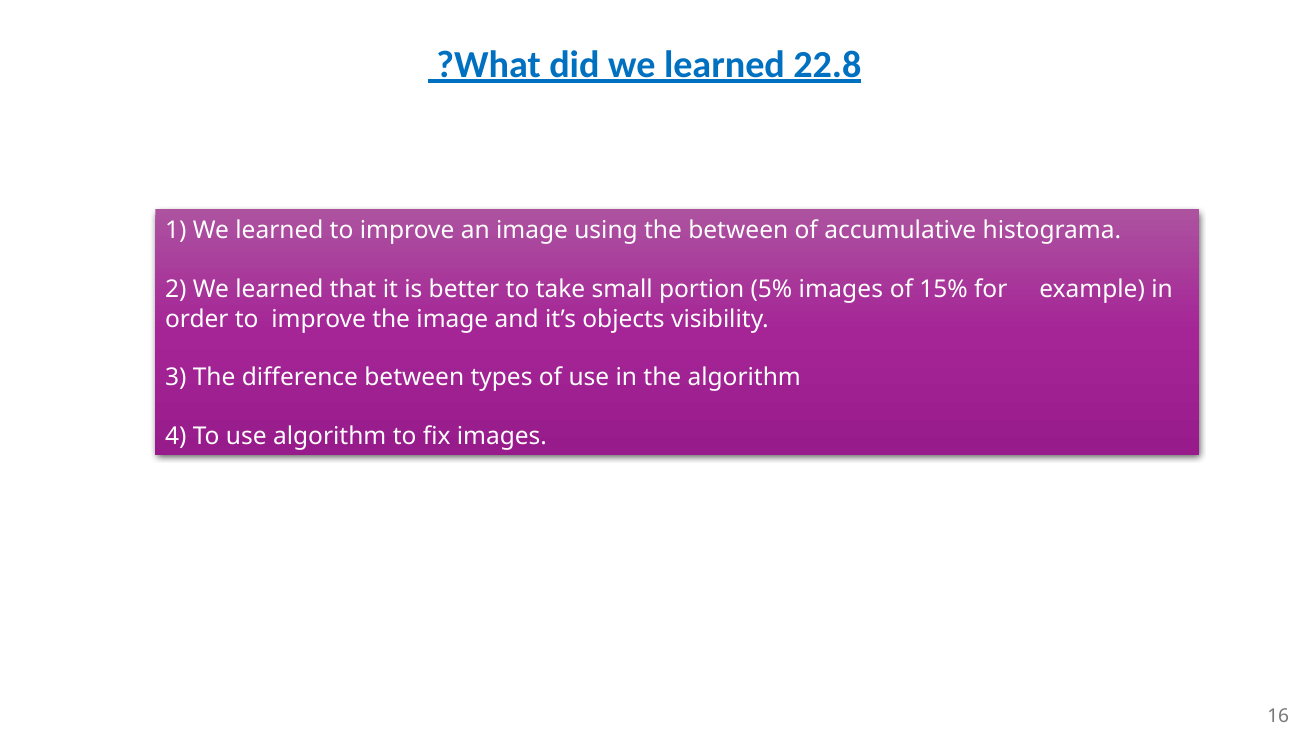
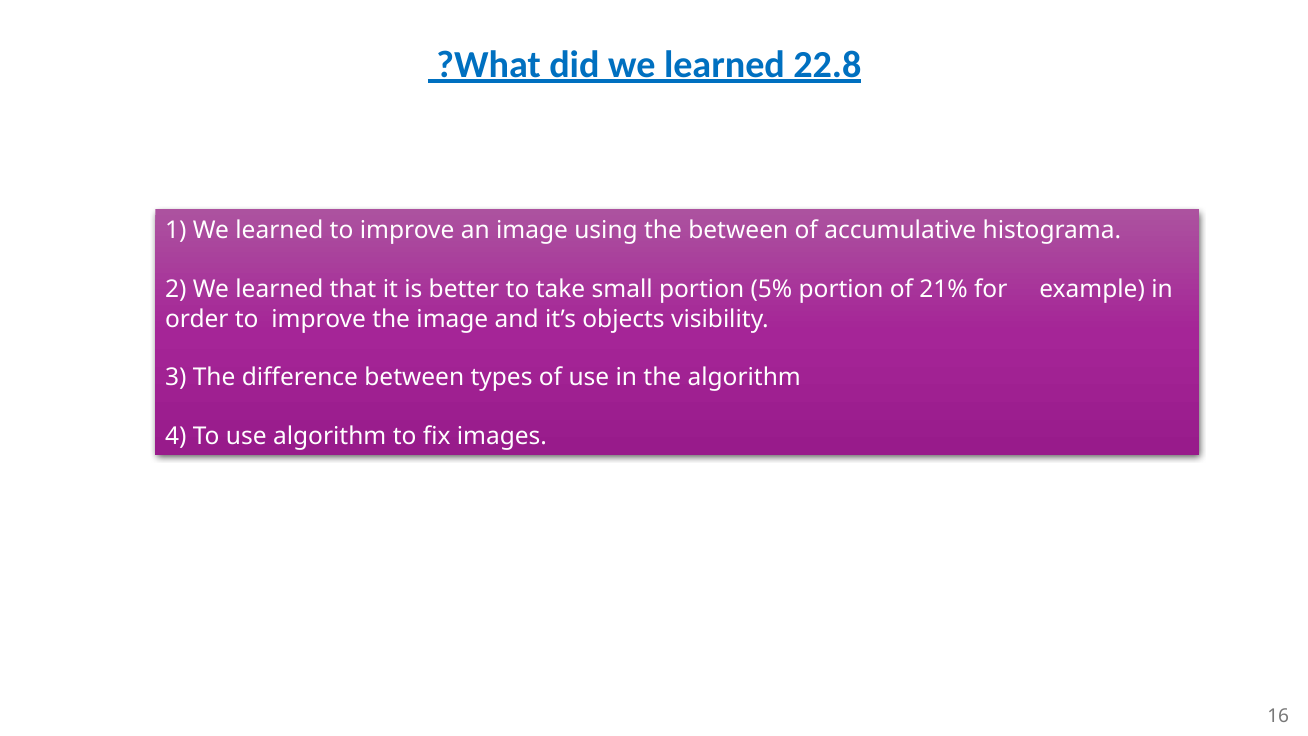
5% images: images -> portion
15%: 15% -> 21%
